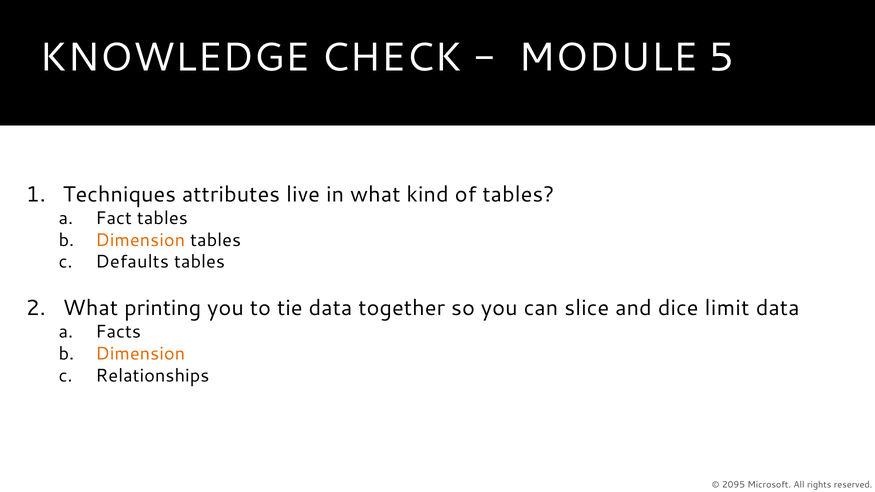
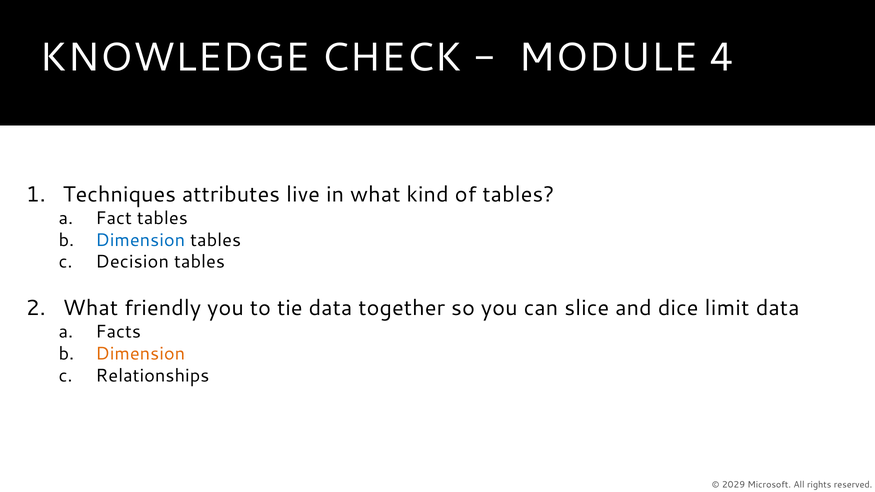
5: 5 -> 4
Dimension at (140, 240) colour: orange -> blue
Defaults: Defaults -> Decision
printing: printing -> friendly
2095: 2095 -> 2029
